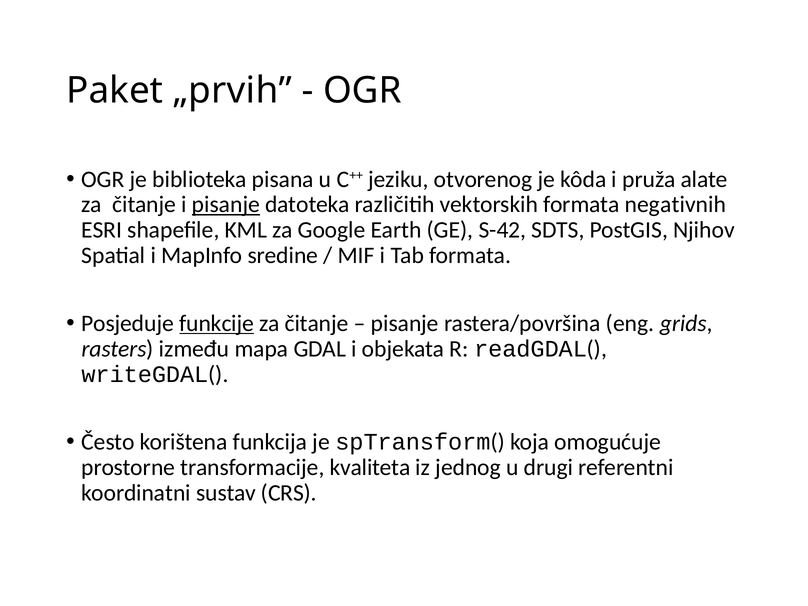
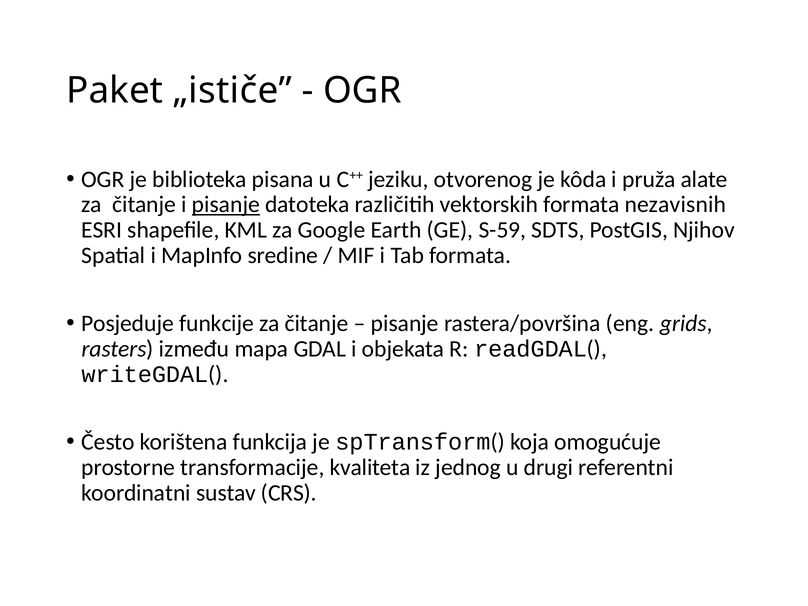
„prvih: „prvih -> „ističe
negativnih: negativnih -> nezavisnih
S-42: S-42 -> S-59
funkcije underline: present -> none
